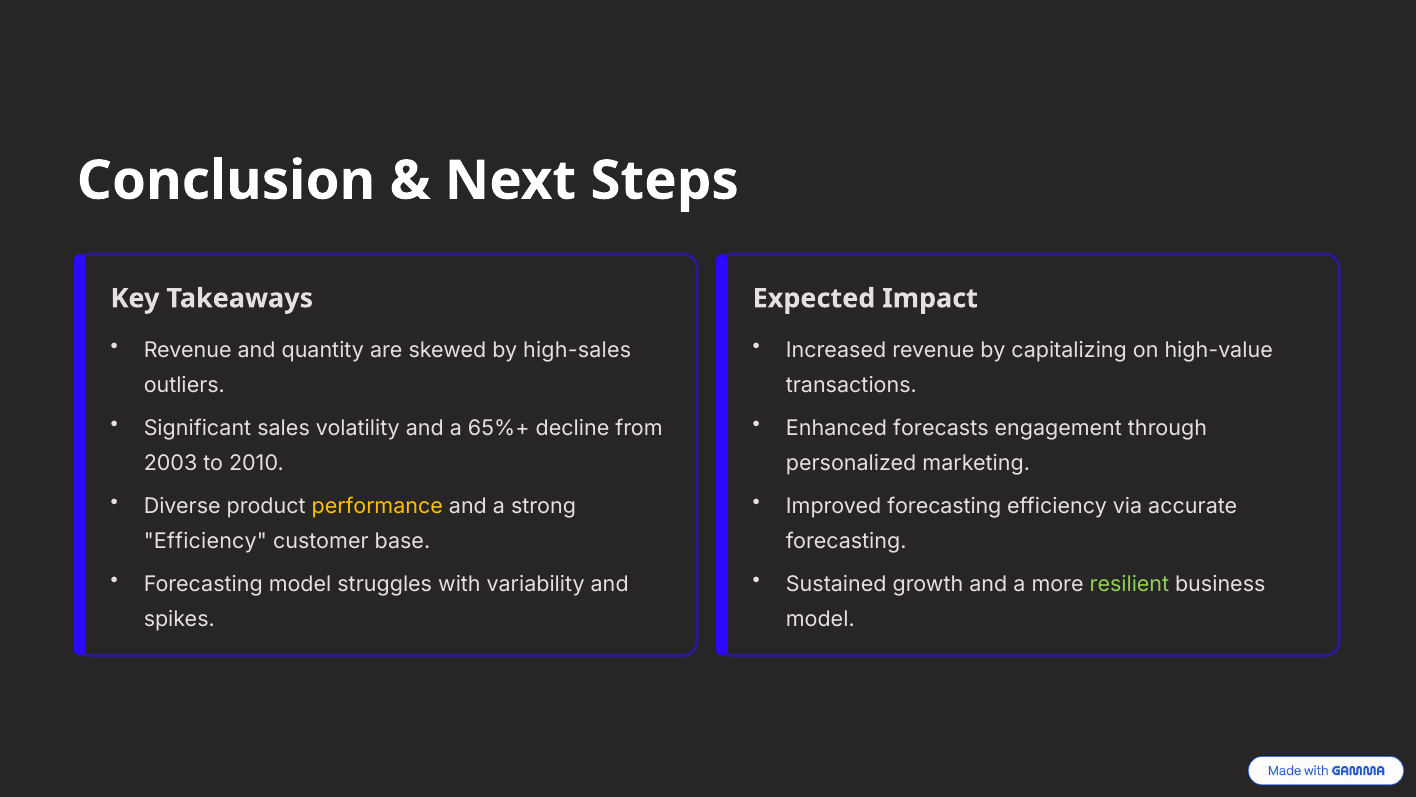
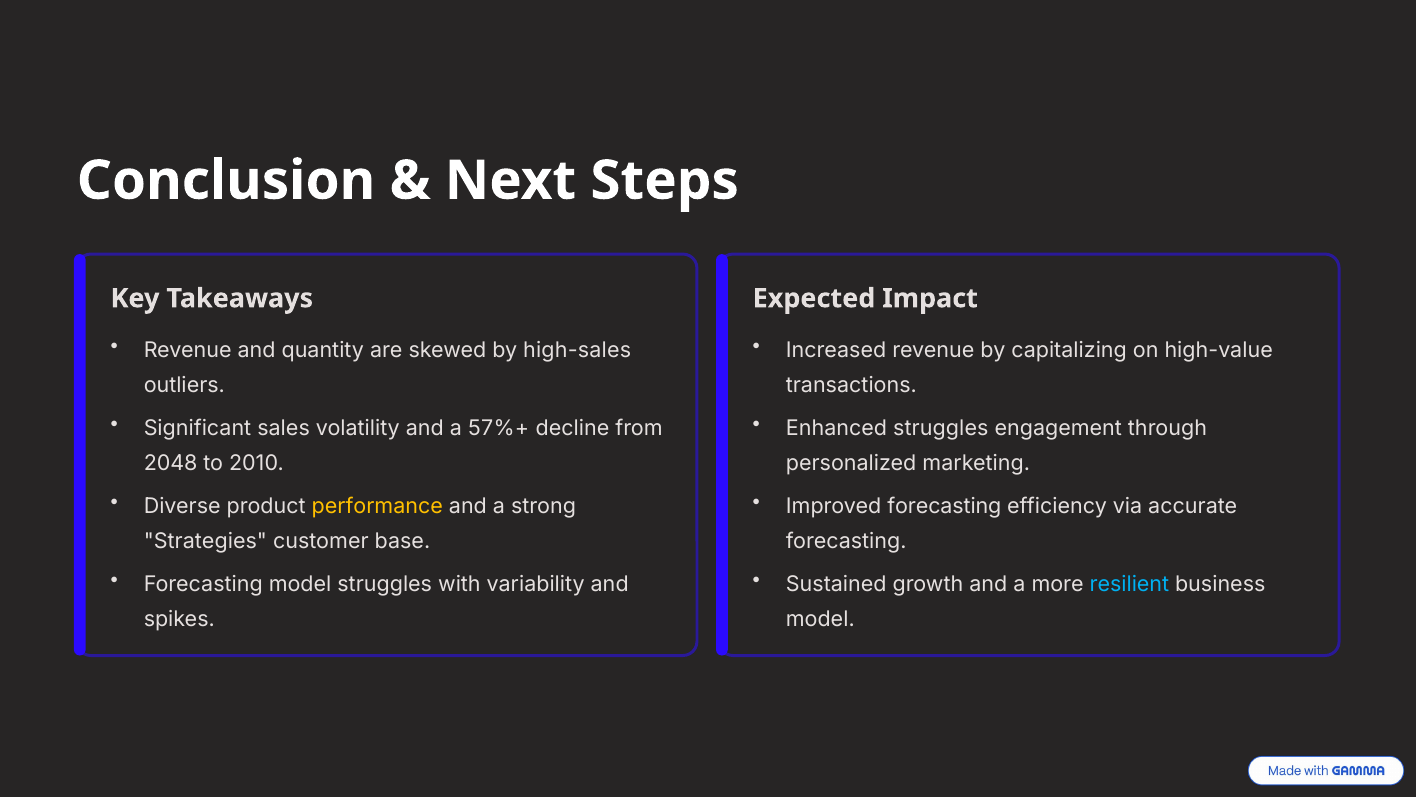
65%+: 65%+ -> 57%+
Enhanced forecasts: forecasts -> struggles
2003: 2003 -> 2048
Efficiency at (205, 541): Efficiency -> Strategies
resilient colour: light green -> light blue
